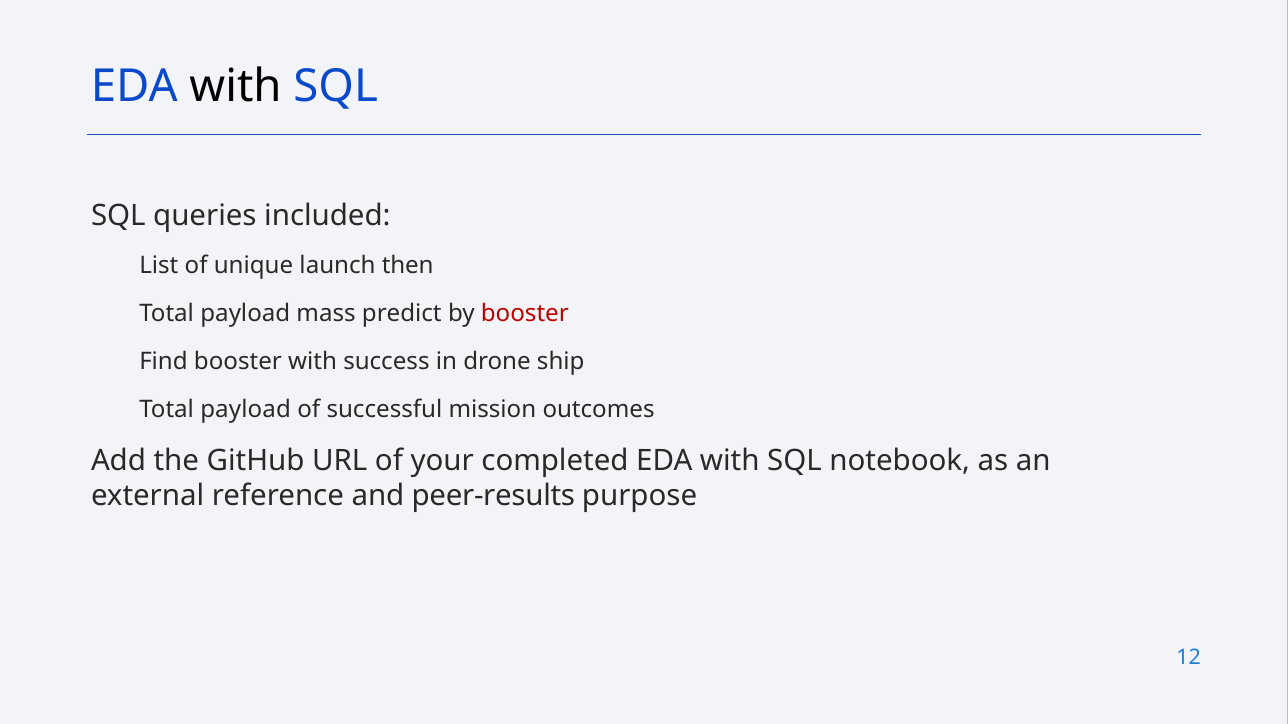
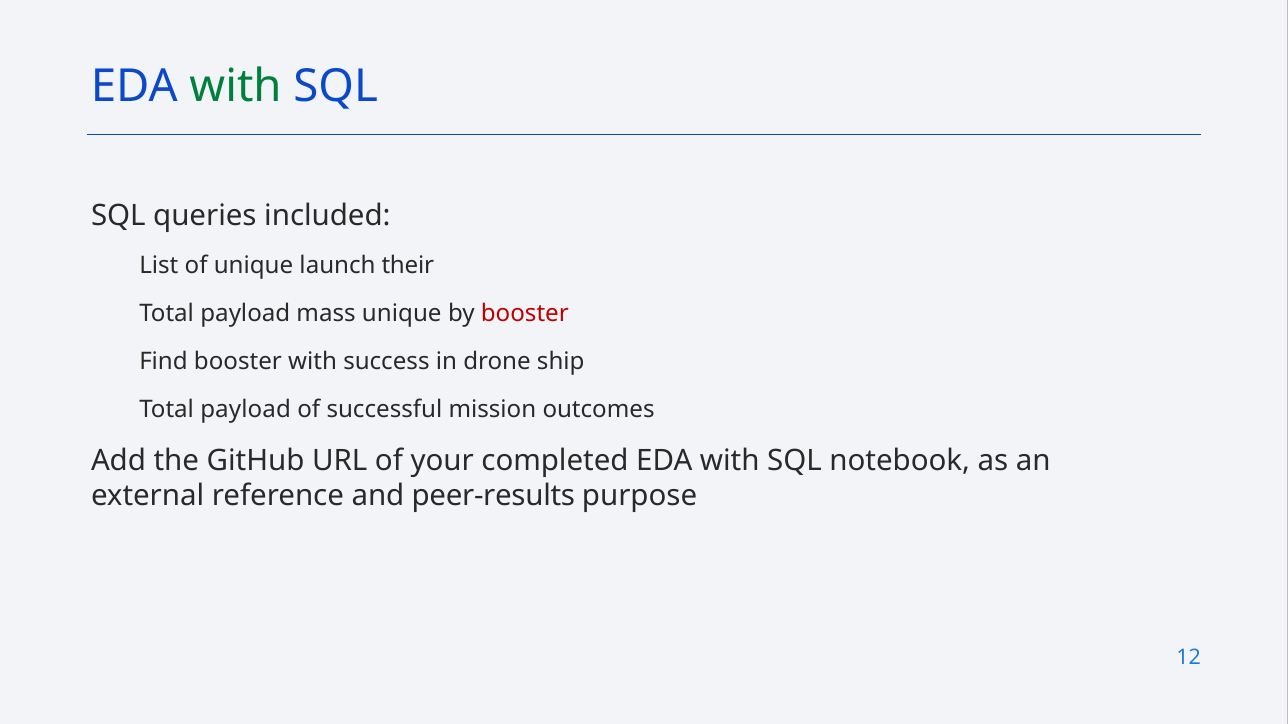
with at (236, 86) colour: black -> green
then: then -> their
mass predict: predict -> unique
